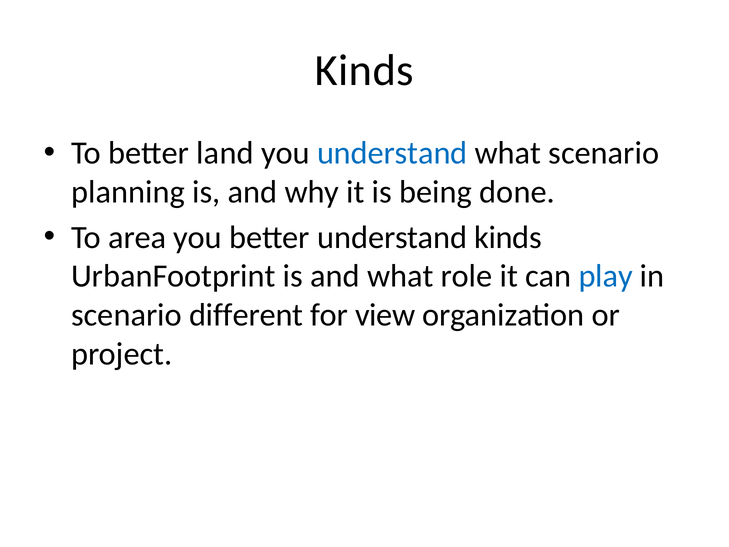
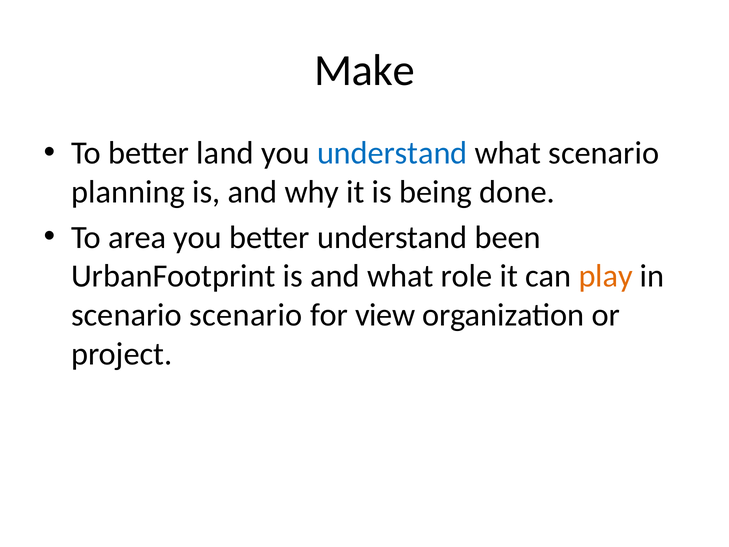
Kinds at (364, 71): Kinds -> Make
understand kinds: kinds -> been
play colour: blue -> orange
scenario different: different -> scenario
